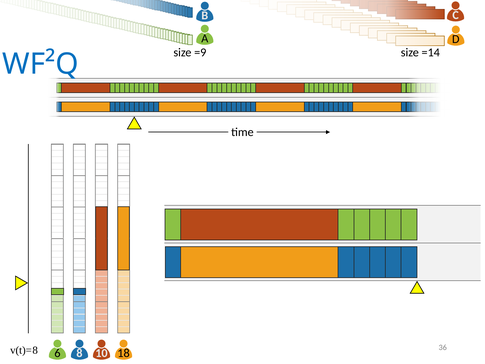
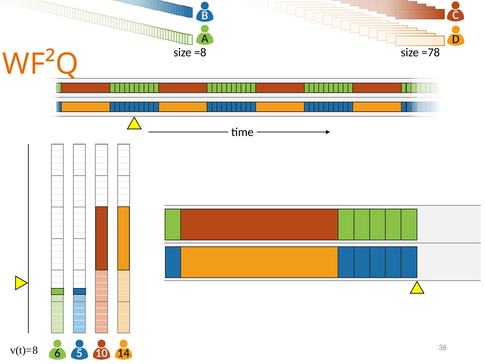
=9: =9 -> =8
=14: =14 -> =78
WF²Q colour: blue -> orange
8: 8 -> 5
18: 18 -> 14
